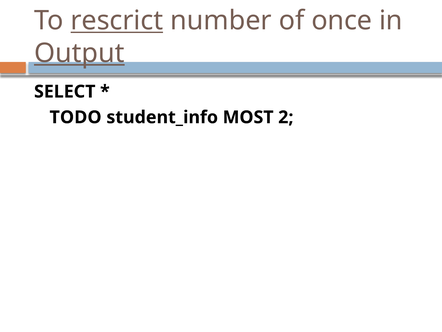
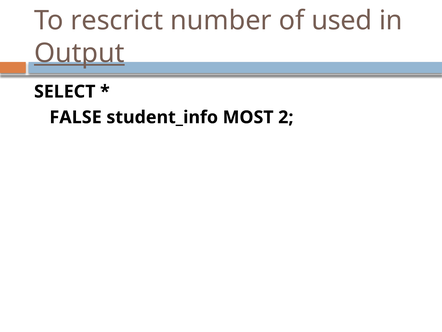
rescrict underline: present -> none
once: once -> used
TODO: TODO -> FALSE
